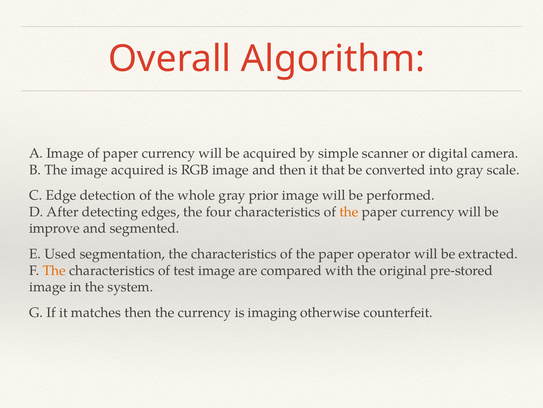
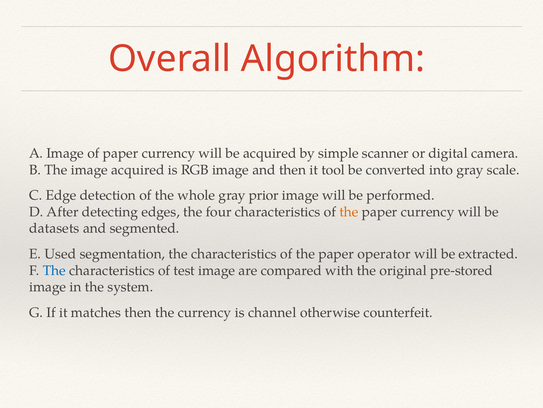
that: that -> tool
improve: improve -> datasets
The at (54, 270) colour: orange -> blue
imaging: imaging -> channel
